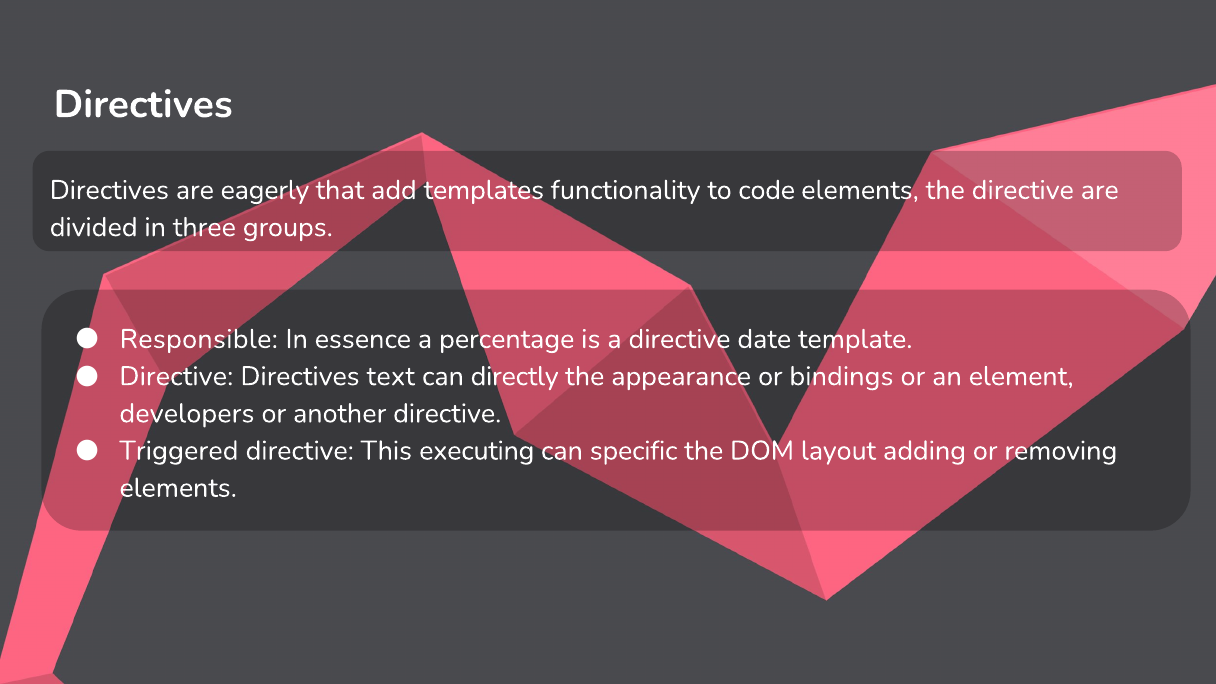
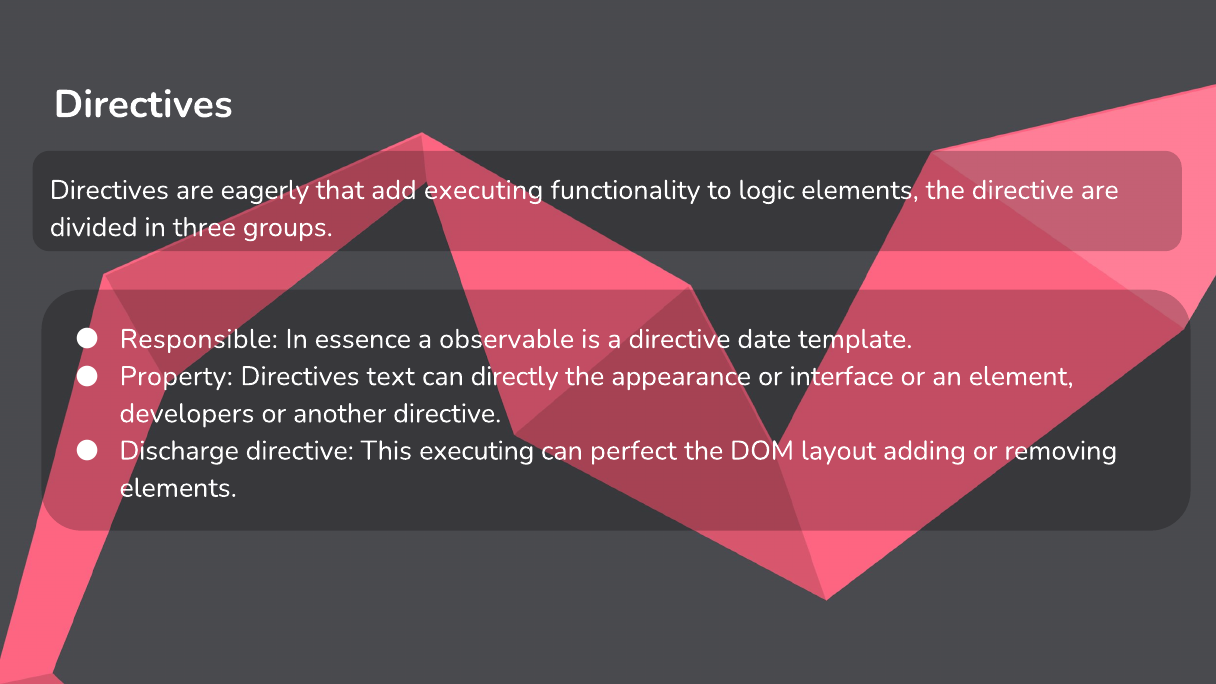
add templates: templates -> executing
code: code -> logic
percentage: percentage -> observable
Directive at (176, 376): Directive -> Property
bindings: bindings -> interface
Triggered: Triggered -> Discharge
specific: specific -> perfect
